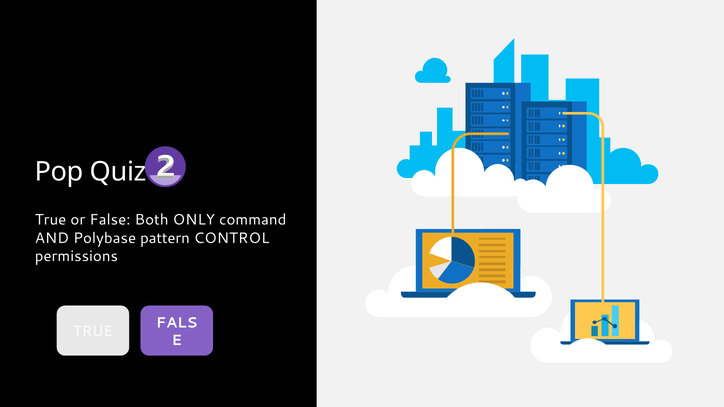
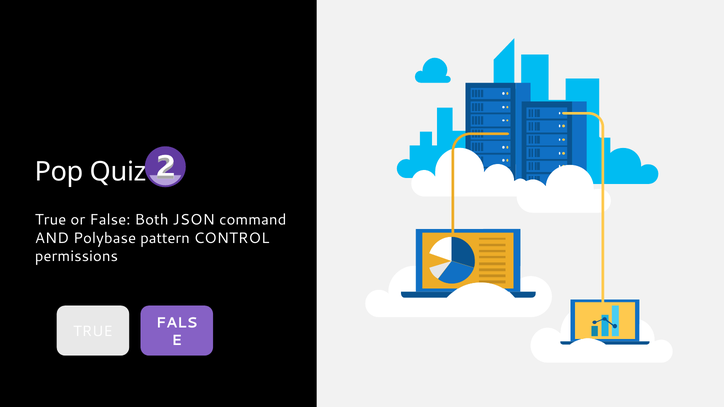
ONLY: ONLY -> JSON
